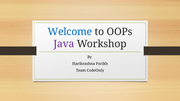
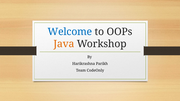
Java colour: purple -> orange
